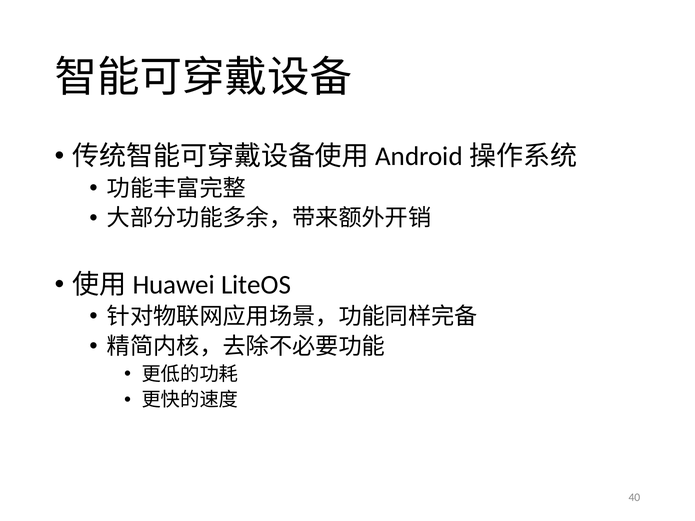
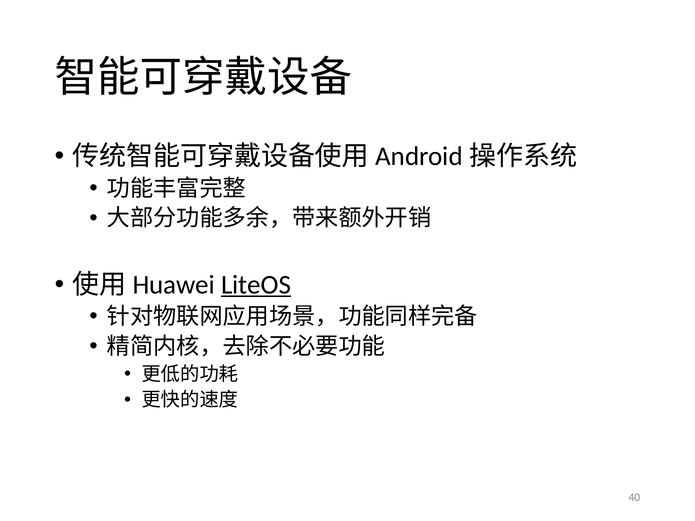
LiteOS underline: none -> present
